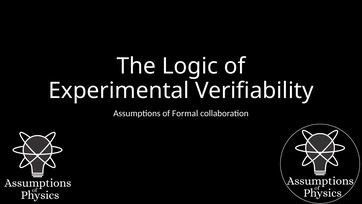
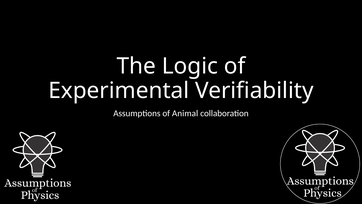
Formal: Formal -> Animal
